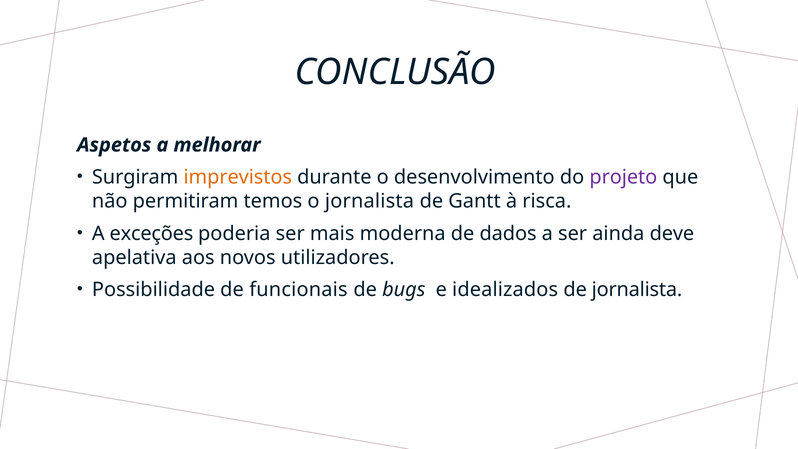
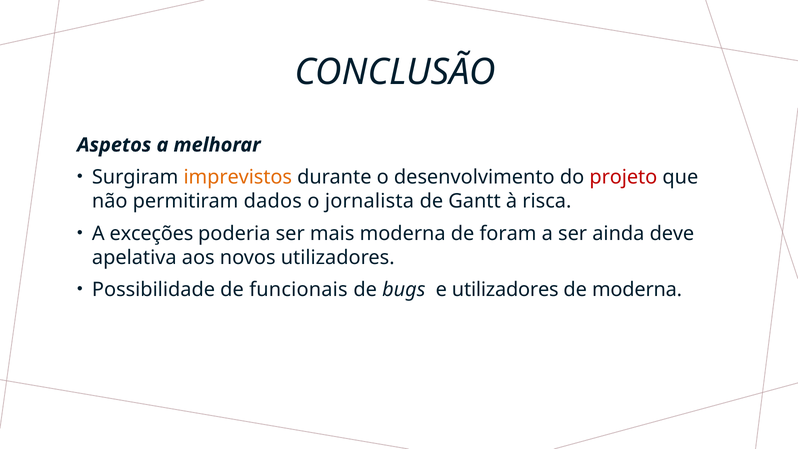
projeto colour: purple -> red
temos: temos -> dados
dados: dados -> foram
e idealizados: idealizados -> utilizadores
de jornalista: jornalista -> moderna
